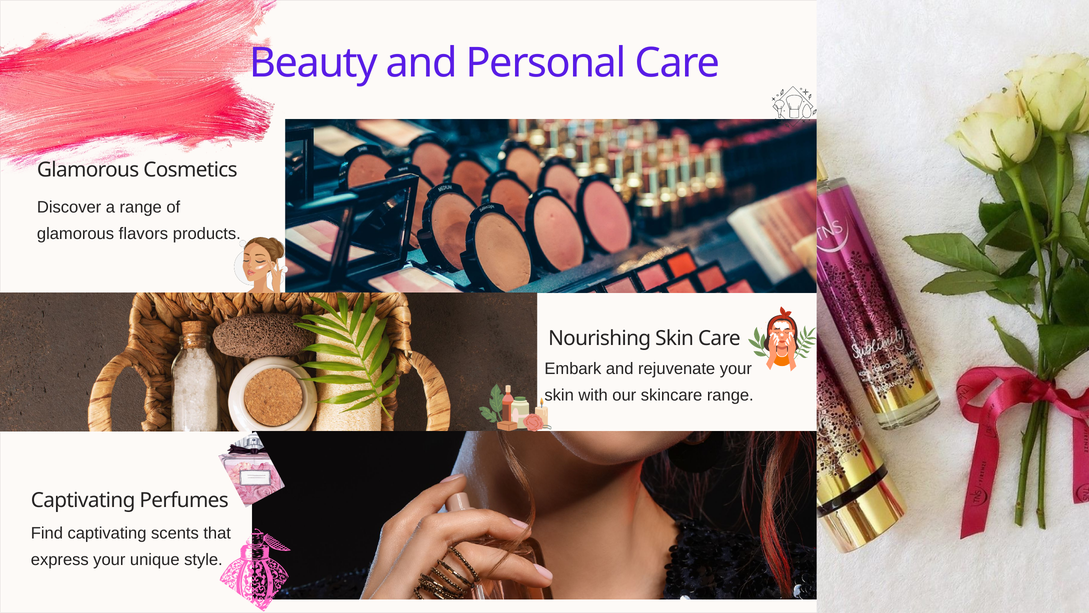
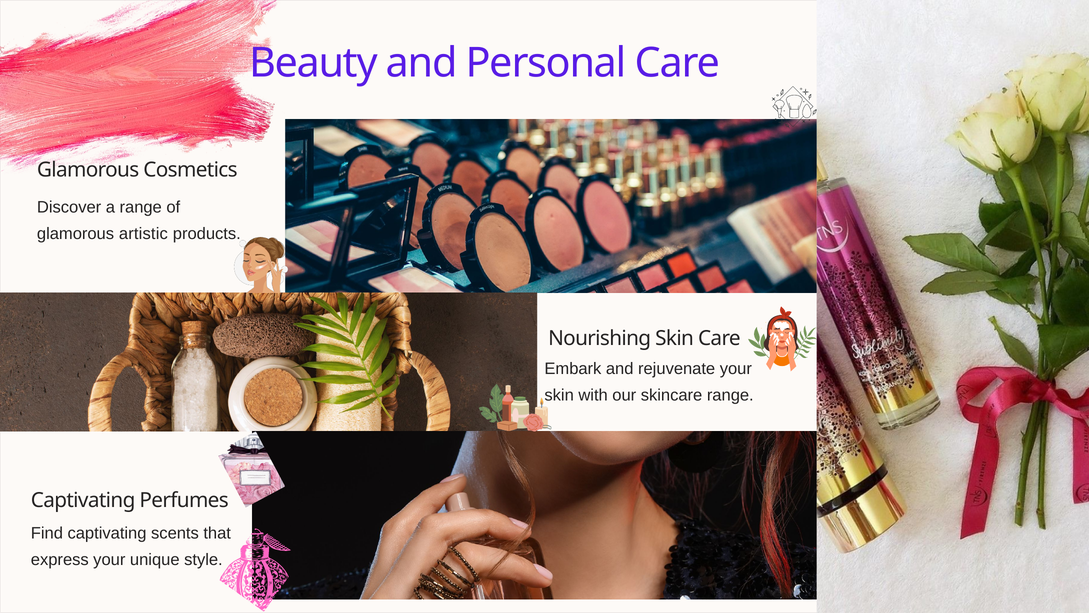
flavors: flavors -> artistic
